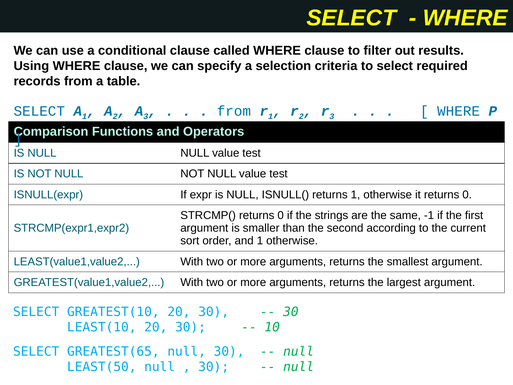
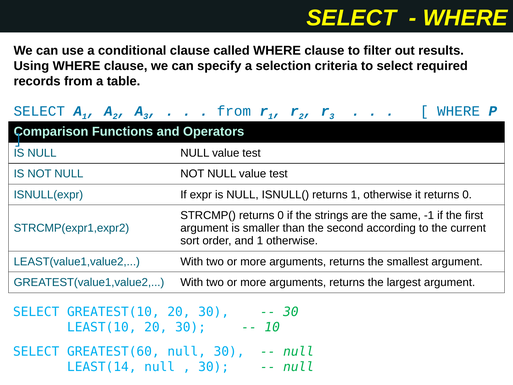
GREATEST(65: GREATEST(65 -> GREATEST(60
LEAST(50: LEAST(50 -> LEAST(14
